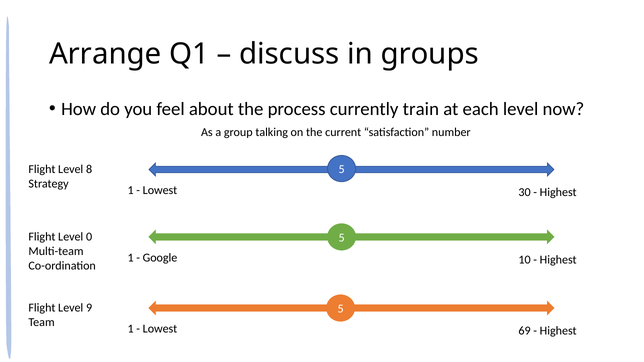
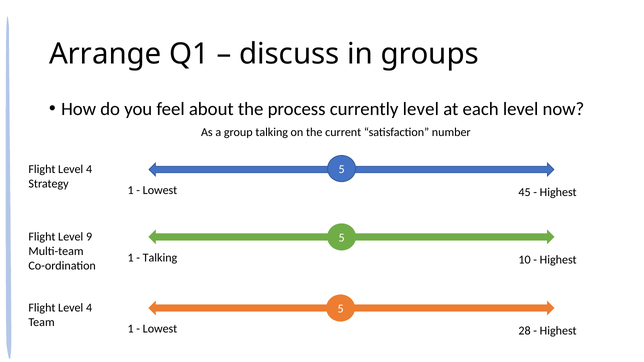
currently train: train -> level
8 at (89, 170): 8 -> 4
30: 30 -> 45
0: 0 -> 9
Google at (160, 258): Google -> Talking
9 at (89, 308): 9 -> 4
69: 69 -> 28
